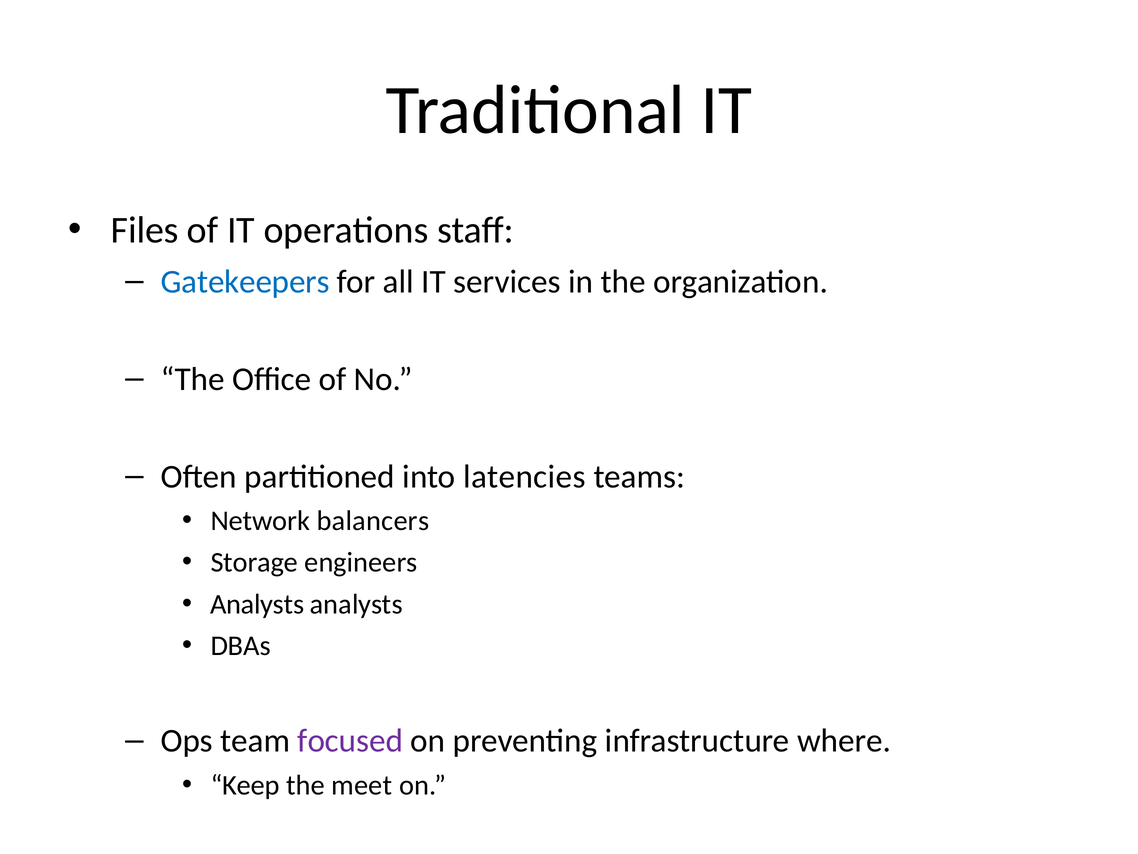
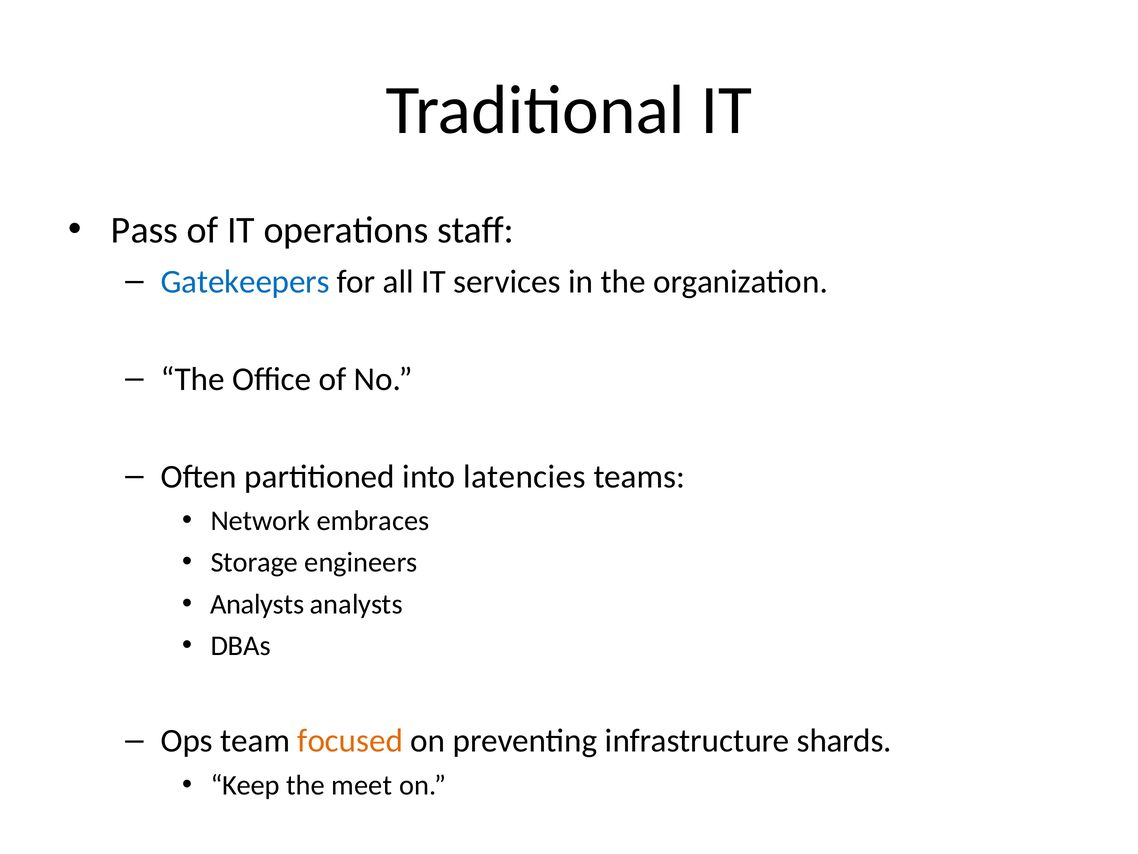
Files: Files -> Pass
balancers: balancers -> embraces
focused colour: purple -> orange
where: where -> shards
